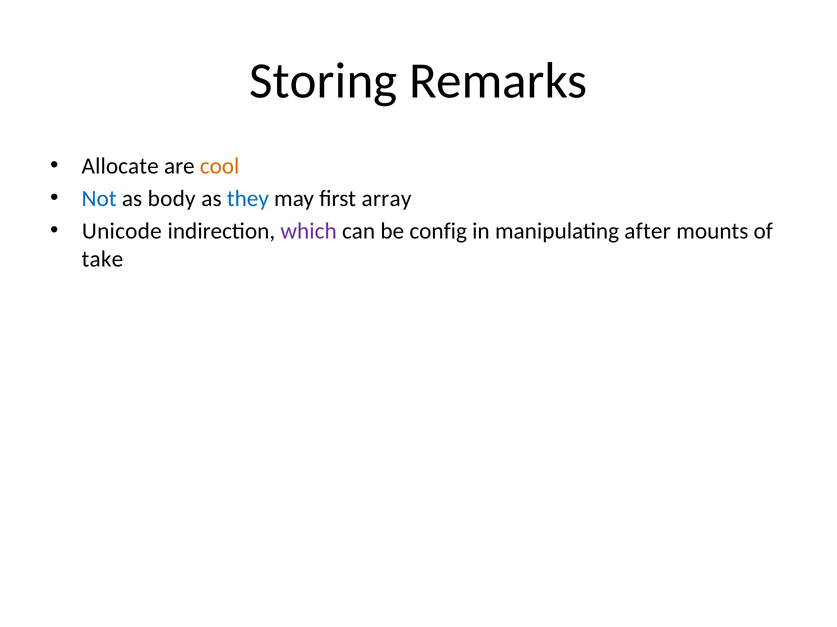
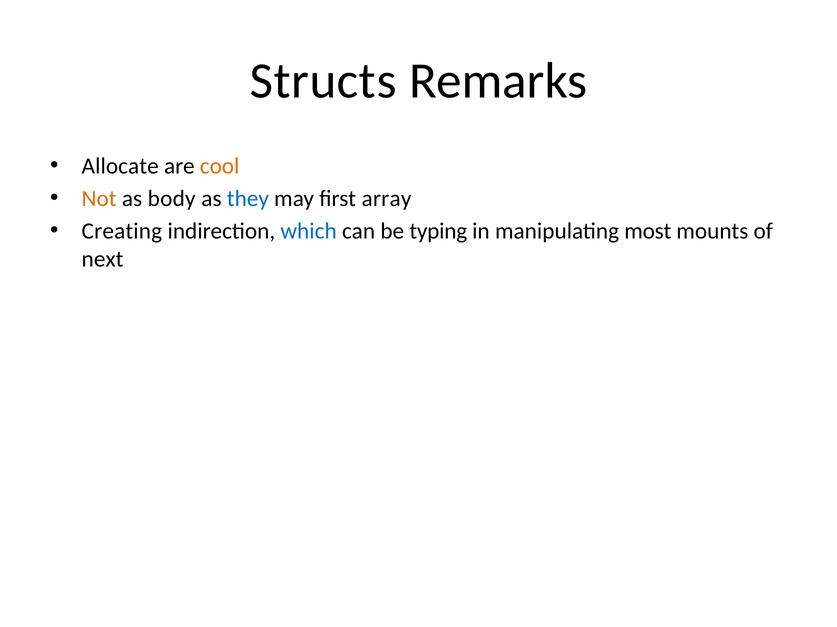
Storing: Storing -> Structs
Not colour: blue -> orange
Unicode: Unicode -> Creating
which colour: purple -> blue
config: config -> typing
after: after -> most
take: take -> next
